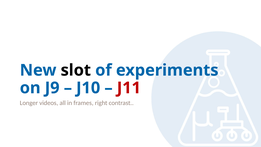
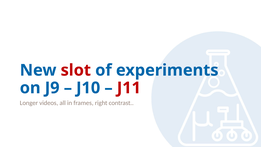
slot colour: black -> red
